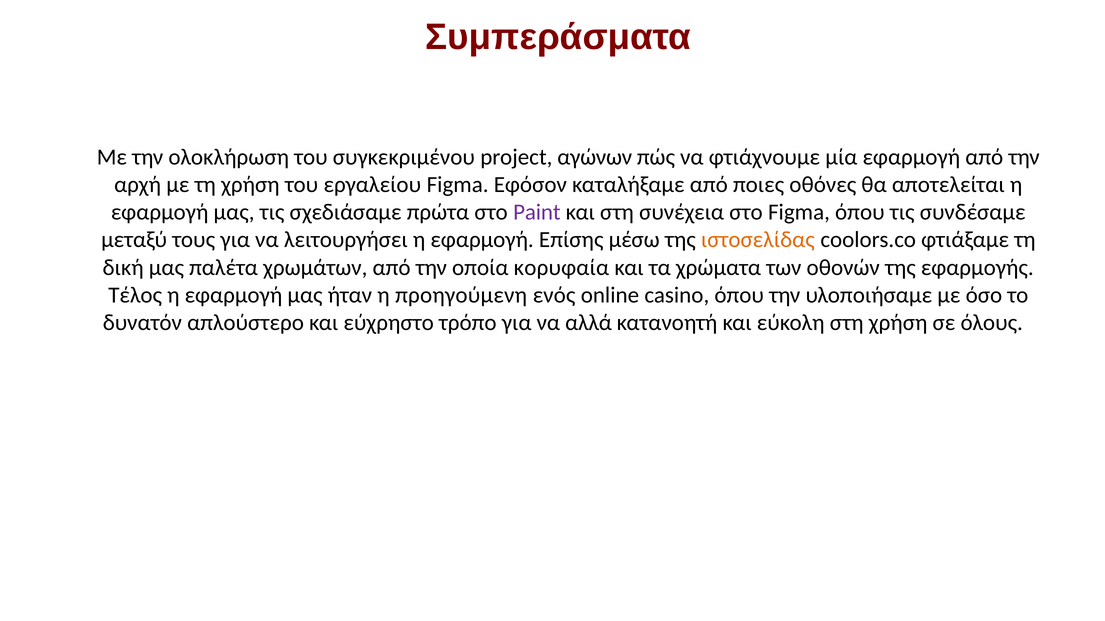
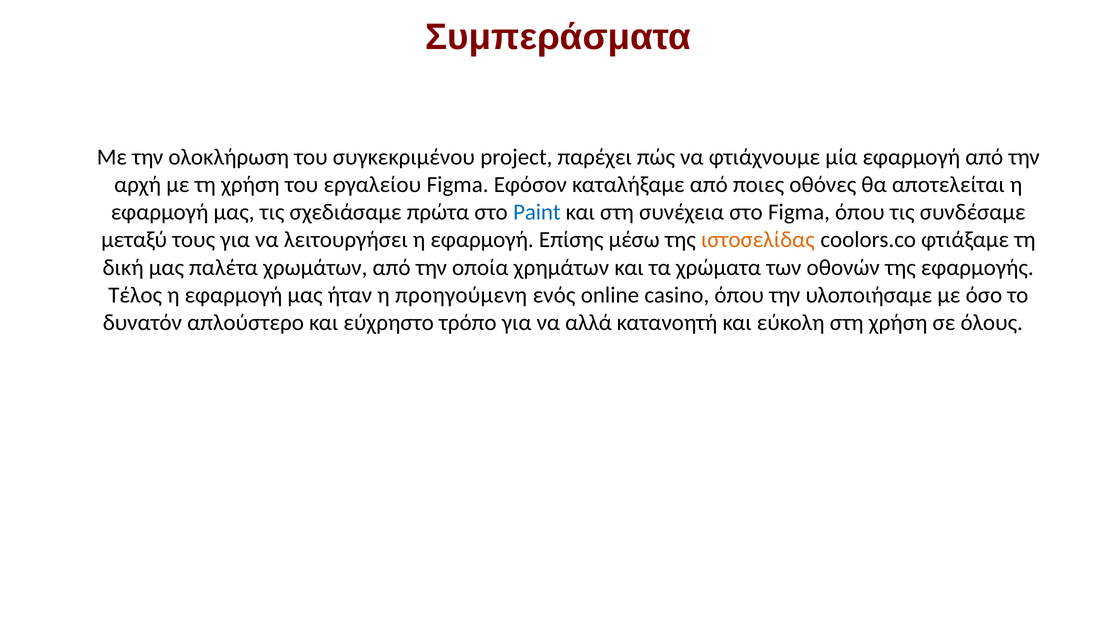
αγώνων: αγώνων -> παρέχει
Paint colour: purple -> blue
κορυφαία: κορυφαία -> χρημάτων
